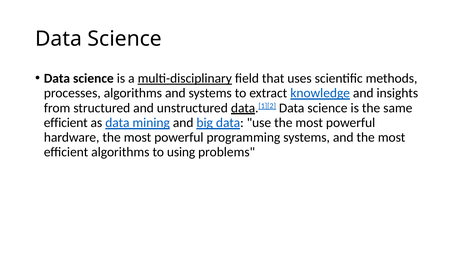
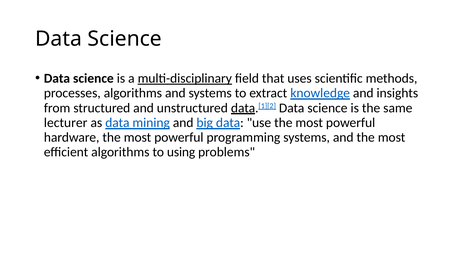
efficient at (66, 123): efficient -> lecturer
